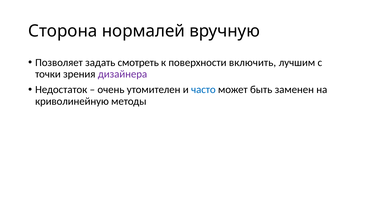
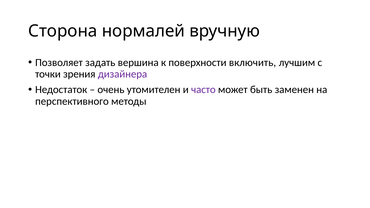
смотреть: смотреть -> вершина
часто colour: blue -> purple
криволинейную: криволинейную -> перспективного
